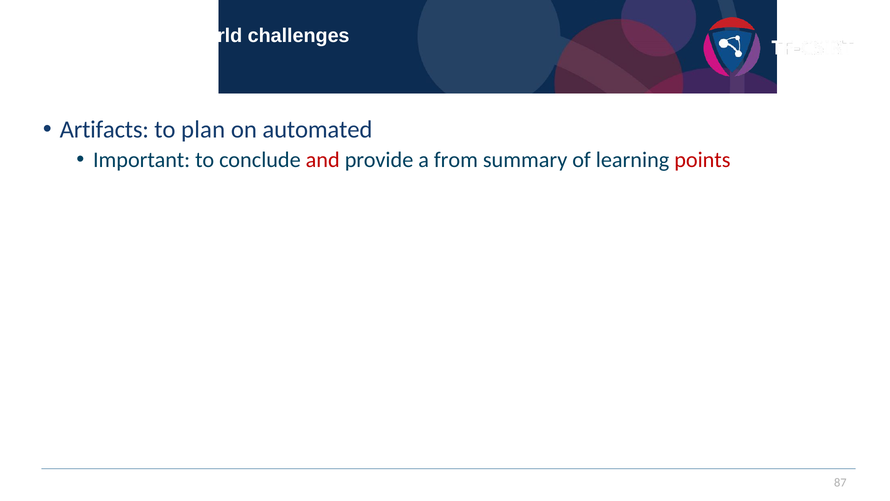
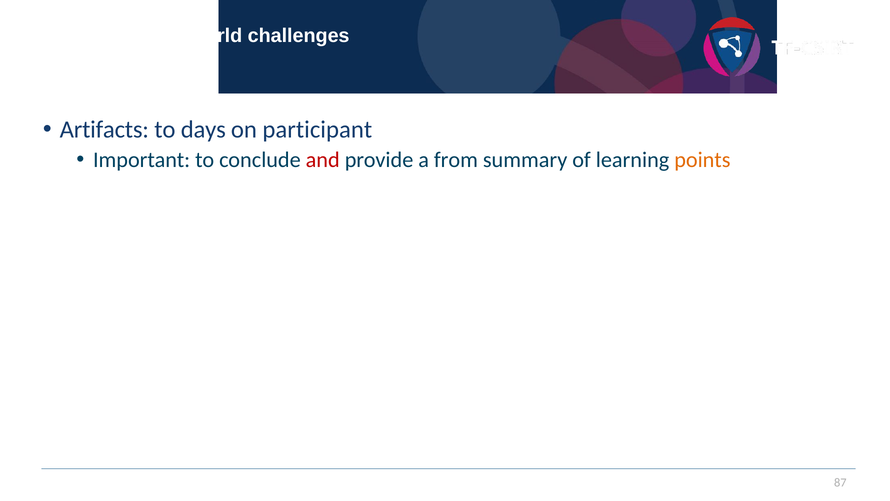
plan: plan -> days
automated: automated -> participant
points colour: red -> orange
